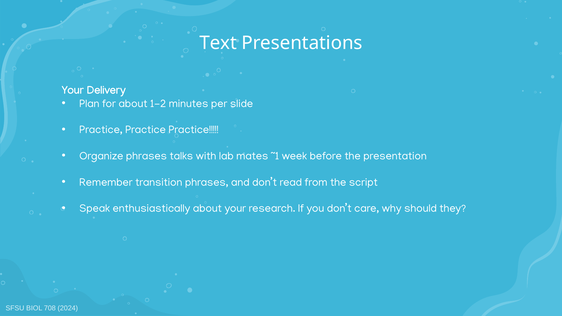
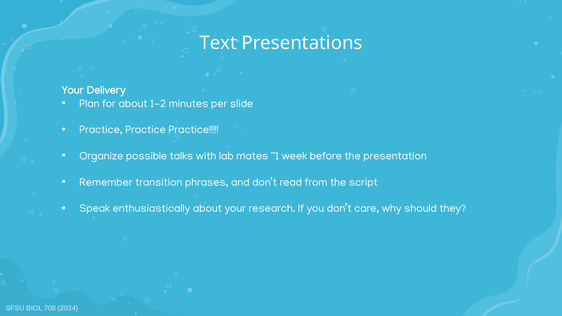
Organize phrases: phrases -> possible
